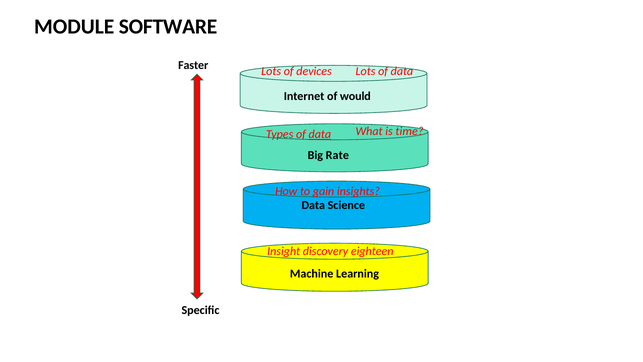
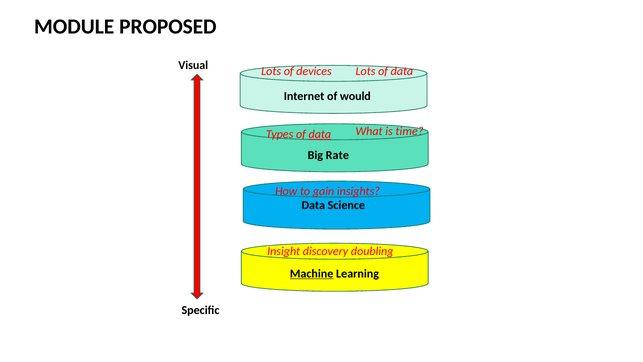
SOFTWARE: SOFTWARE -> PROPOSED
Faster: Faster -> Visual
eighteen: eighteen -> doubling
Machine underline: none -> present
